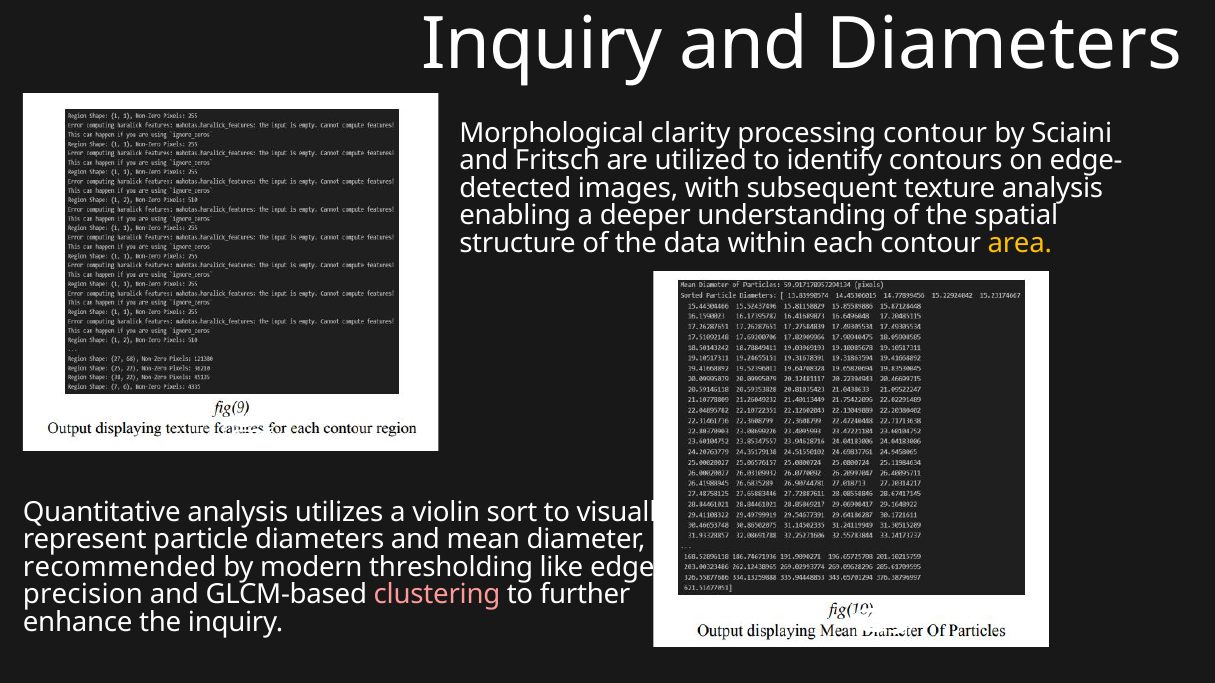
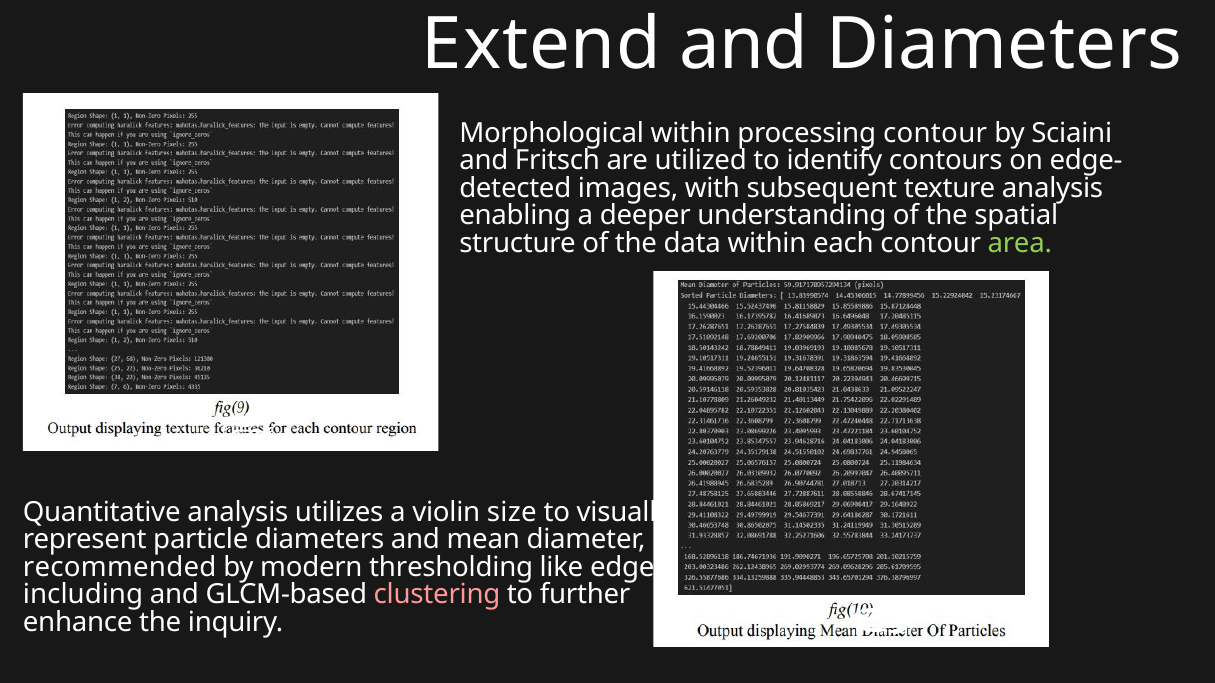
Inquiry at (542, 45): Inquiry -> Extend
Morphological clarity: clarity -> within
area colour: yellow -> light green
sort: sort -> size
precision: precision -> including
